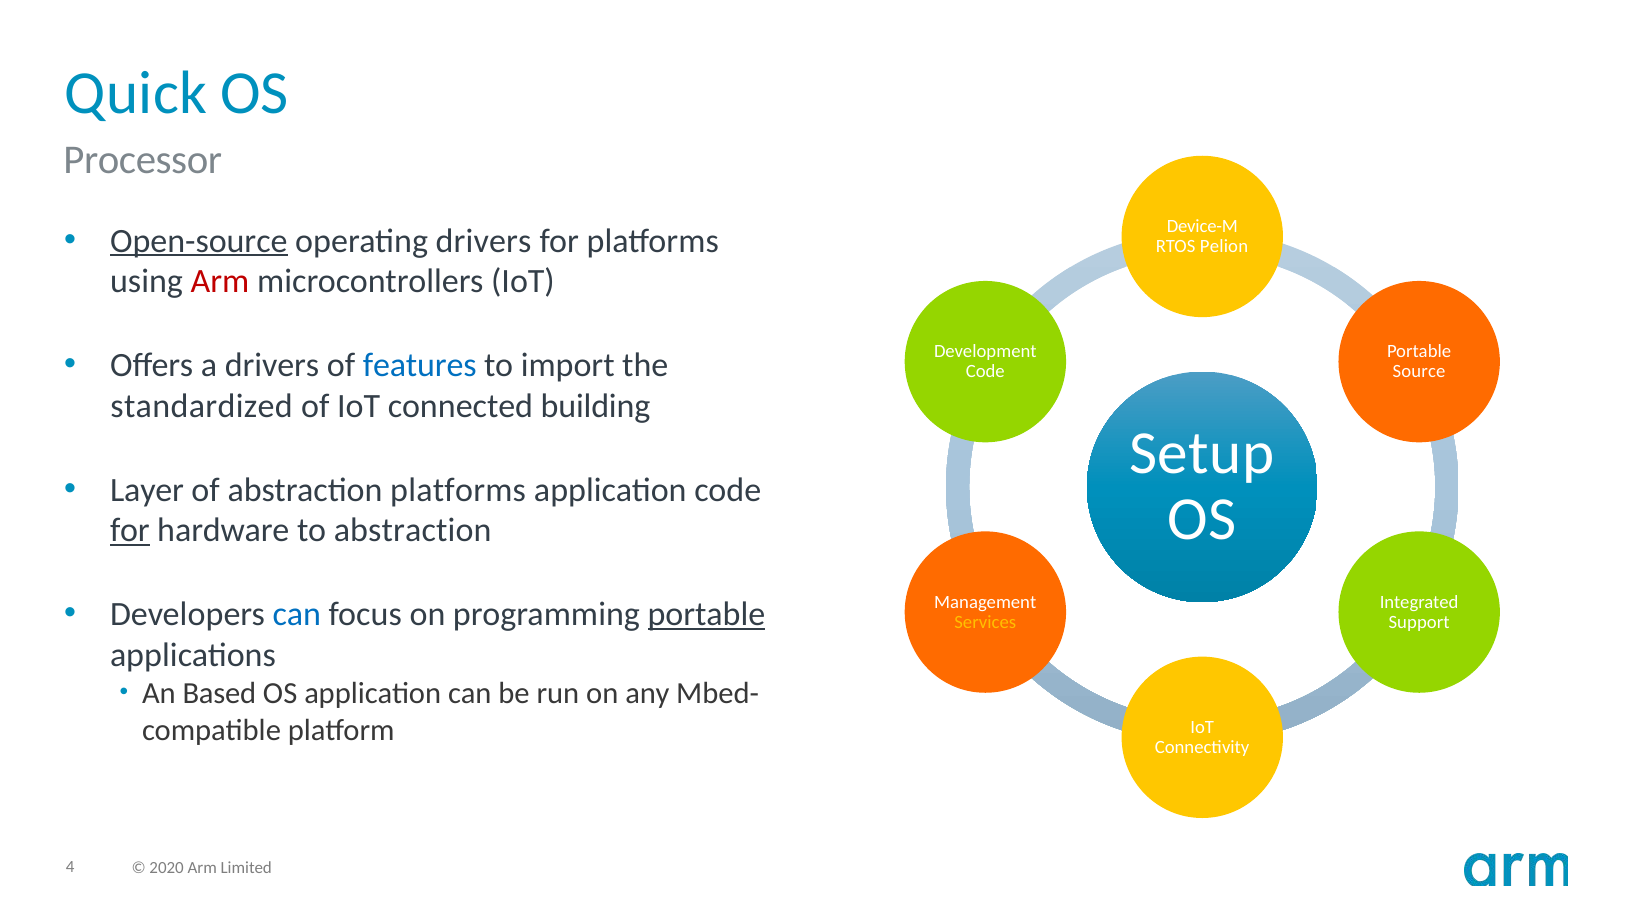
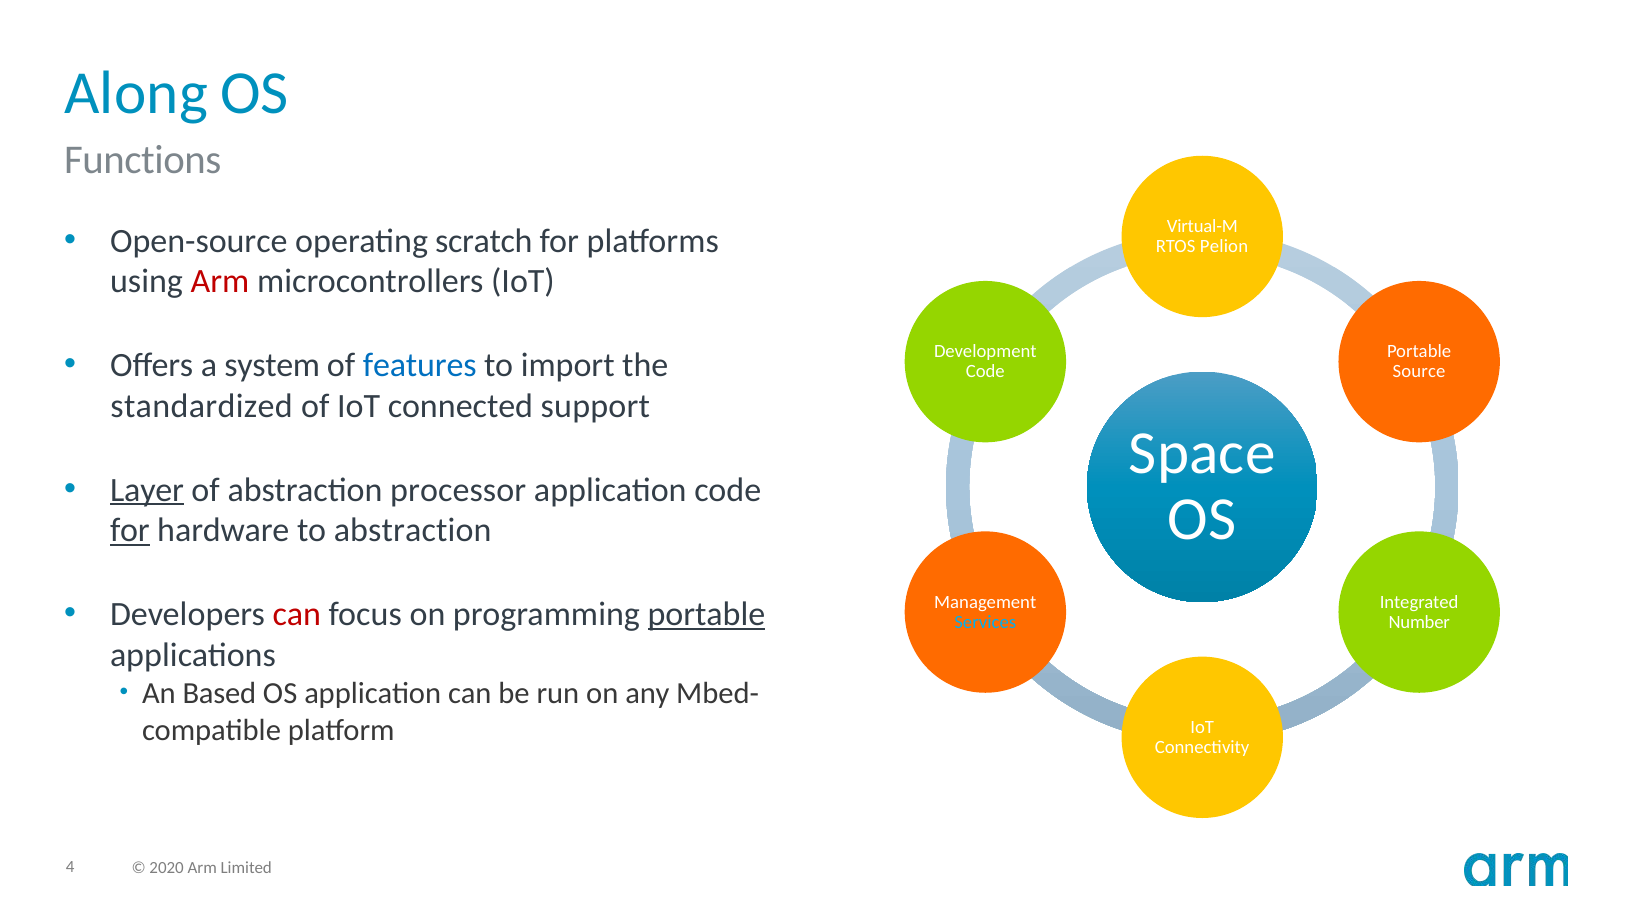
Quick: Quick -> Along
Processor: Processor -> Functions
Device-M: Device-M -> Virtual-M
Open-source underline: present -> none
operating drivers: drivers -> scratch
a drivers: drivers -> system
building: building -> support
Setup: Setup -> Space
Layer underline: none -> present
abstraction platforms: platforms -> processor
can at (297, 614) colour: blue -> red
Services colour: yellow -> light blue
Support: Support -> Number
